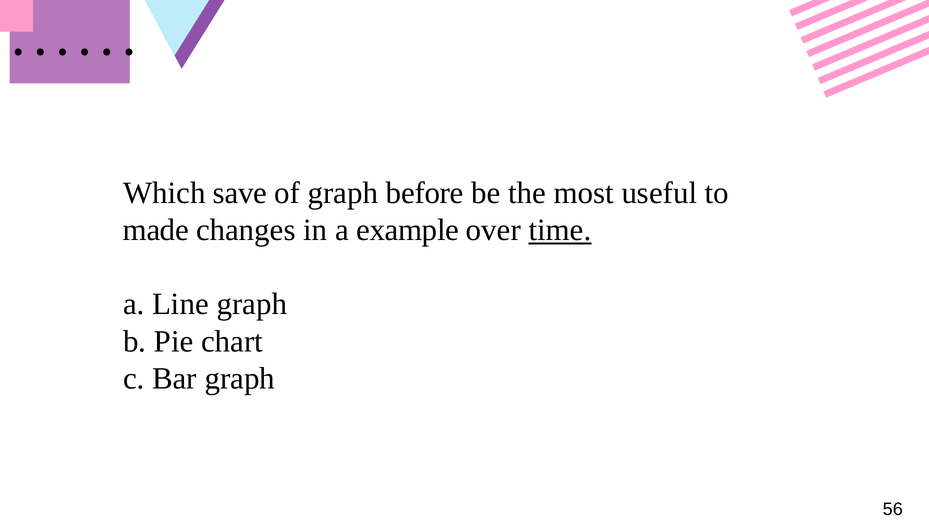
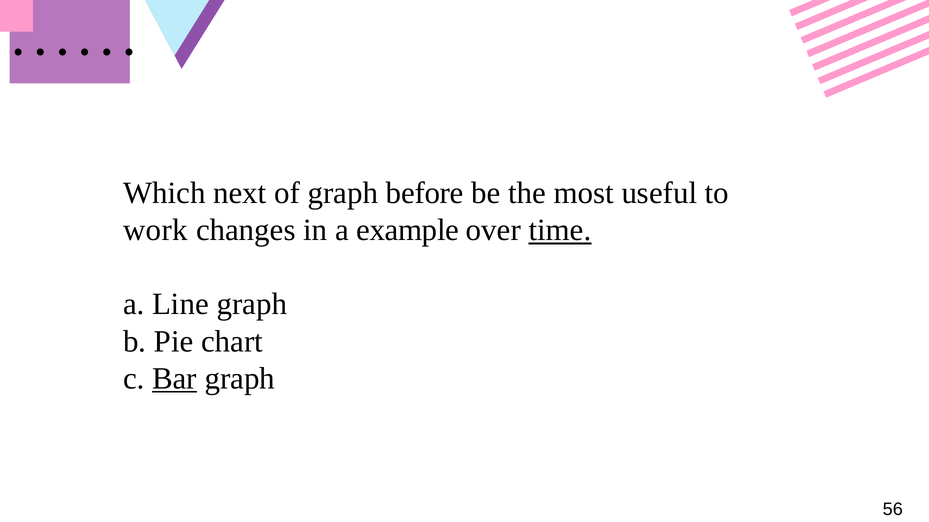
save: save -> next
made: made -> work
Bar underline: none -> present
